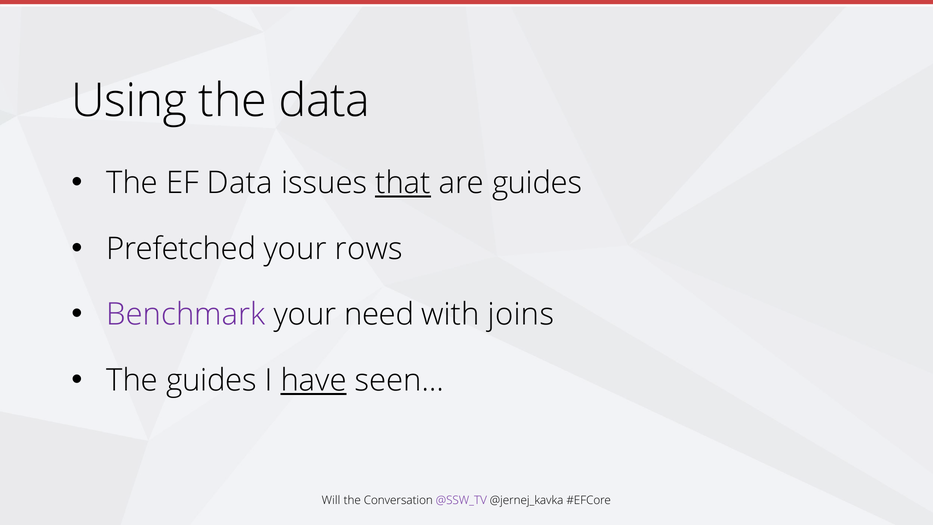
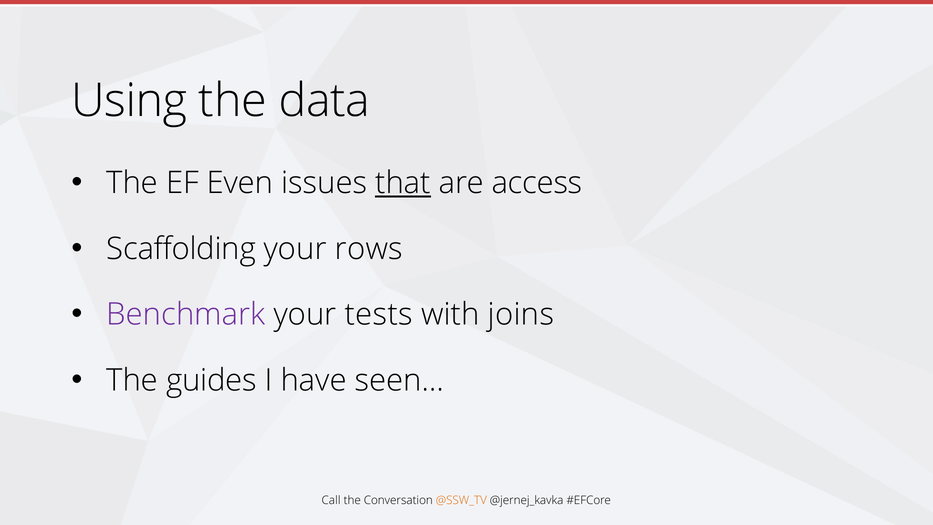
EF Data: Data -> Even
are guides: guides -> access
Prefetched: Prefetched -> Scaffolding
need: need -> tests
have underline: present -> none
Will: Will -> Call
@SSW_TV colour: purple -> orange
